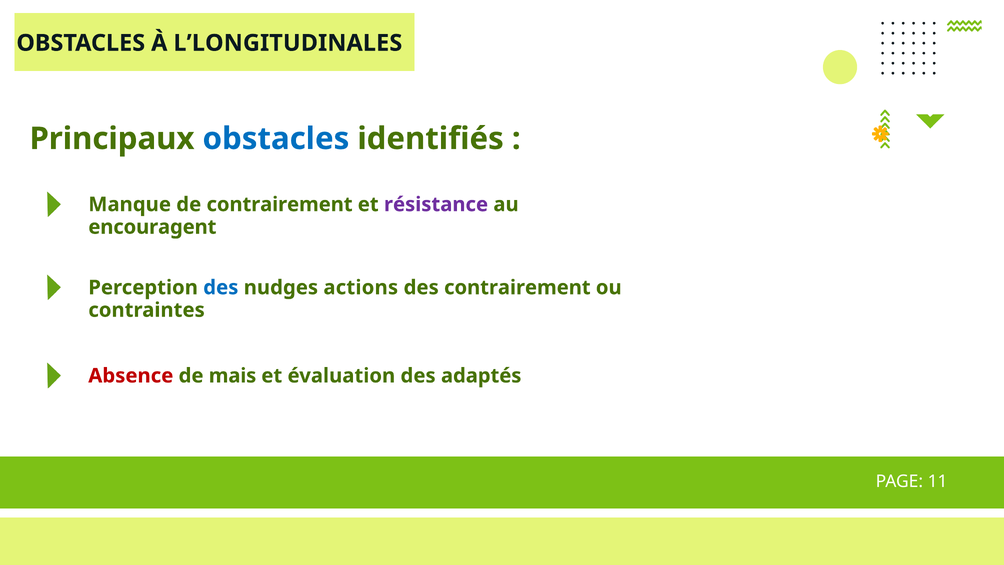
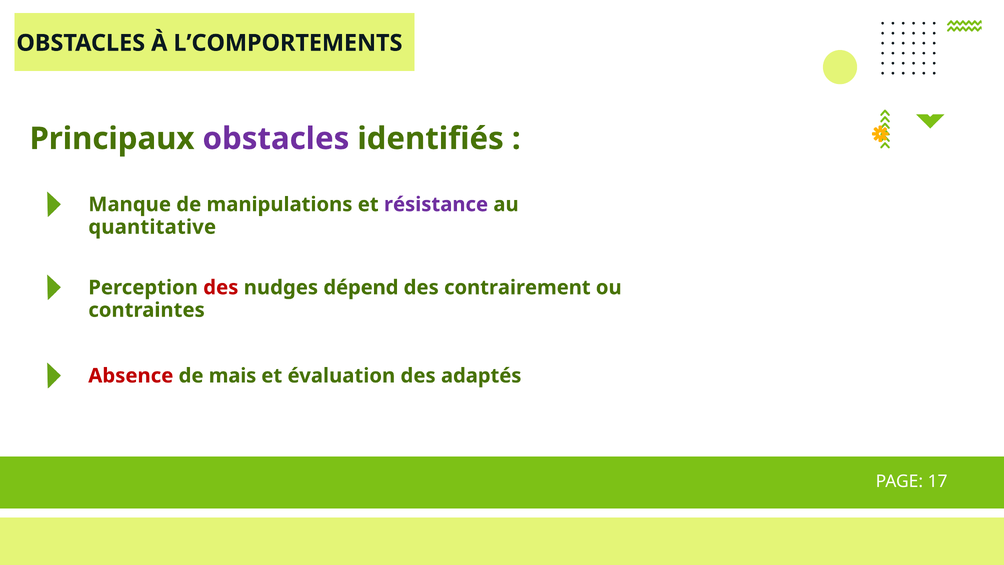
L’LONGITUDINALES: L’LONGITUDINALES -> L’COMPORTEMENTS
obstacles at (276, 139) colour: blue -> purple
de contrairement: contrairement -> manipulations
encouragent: encouragent -> quantitative
des at (221, 287) colour: blue -> red
actions: actions -> dépend
11: 11 -> 17
